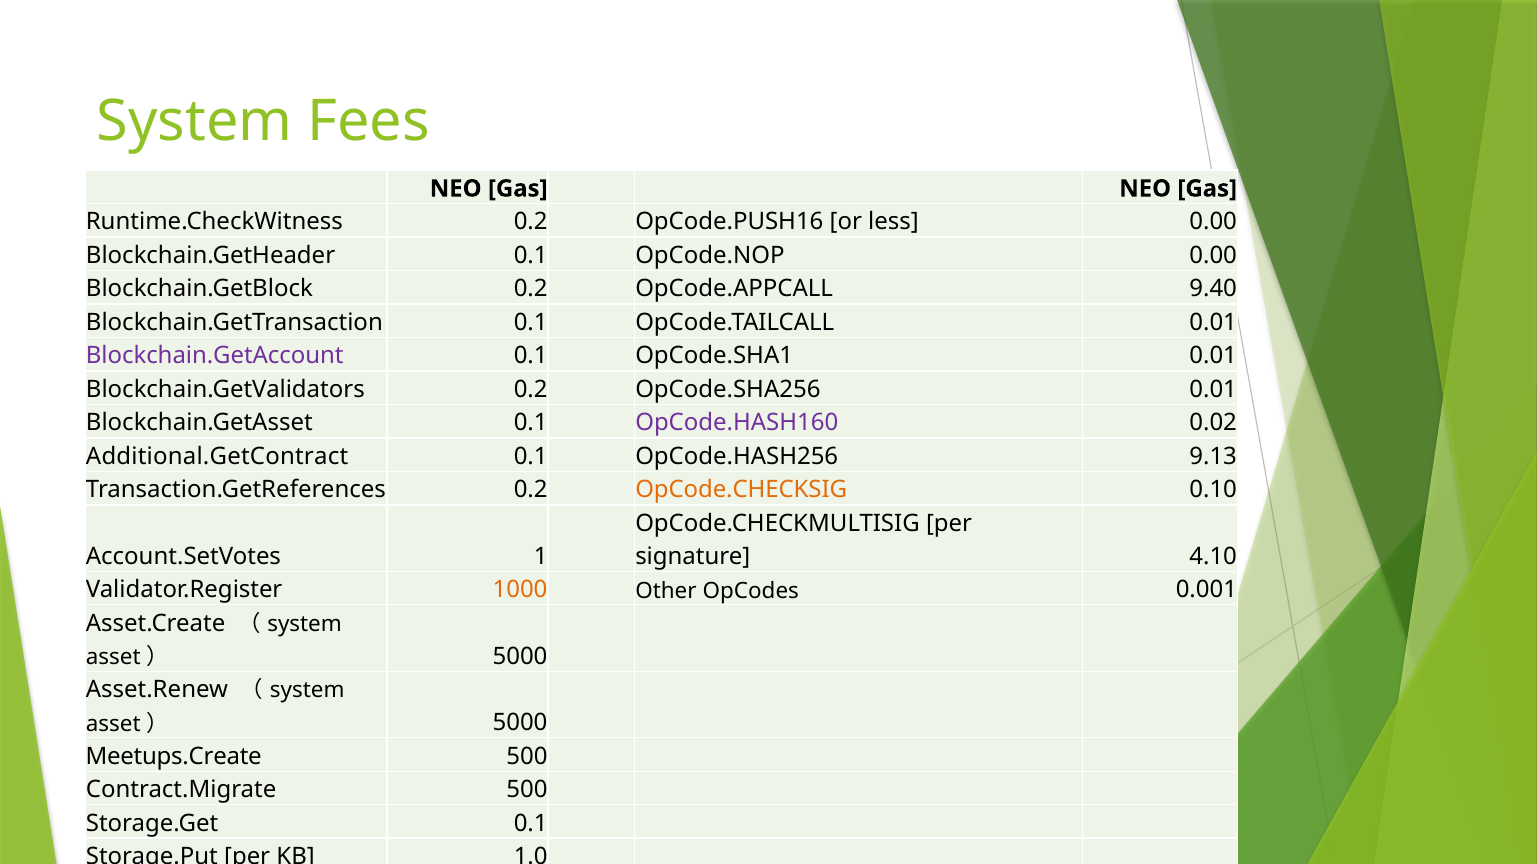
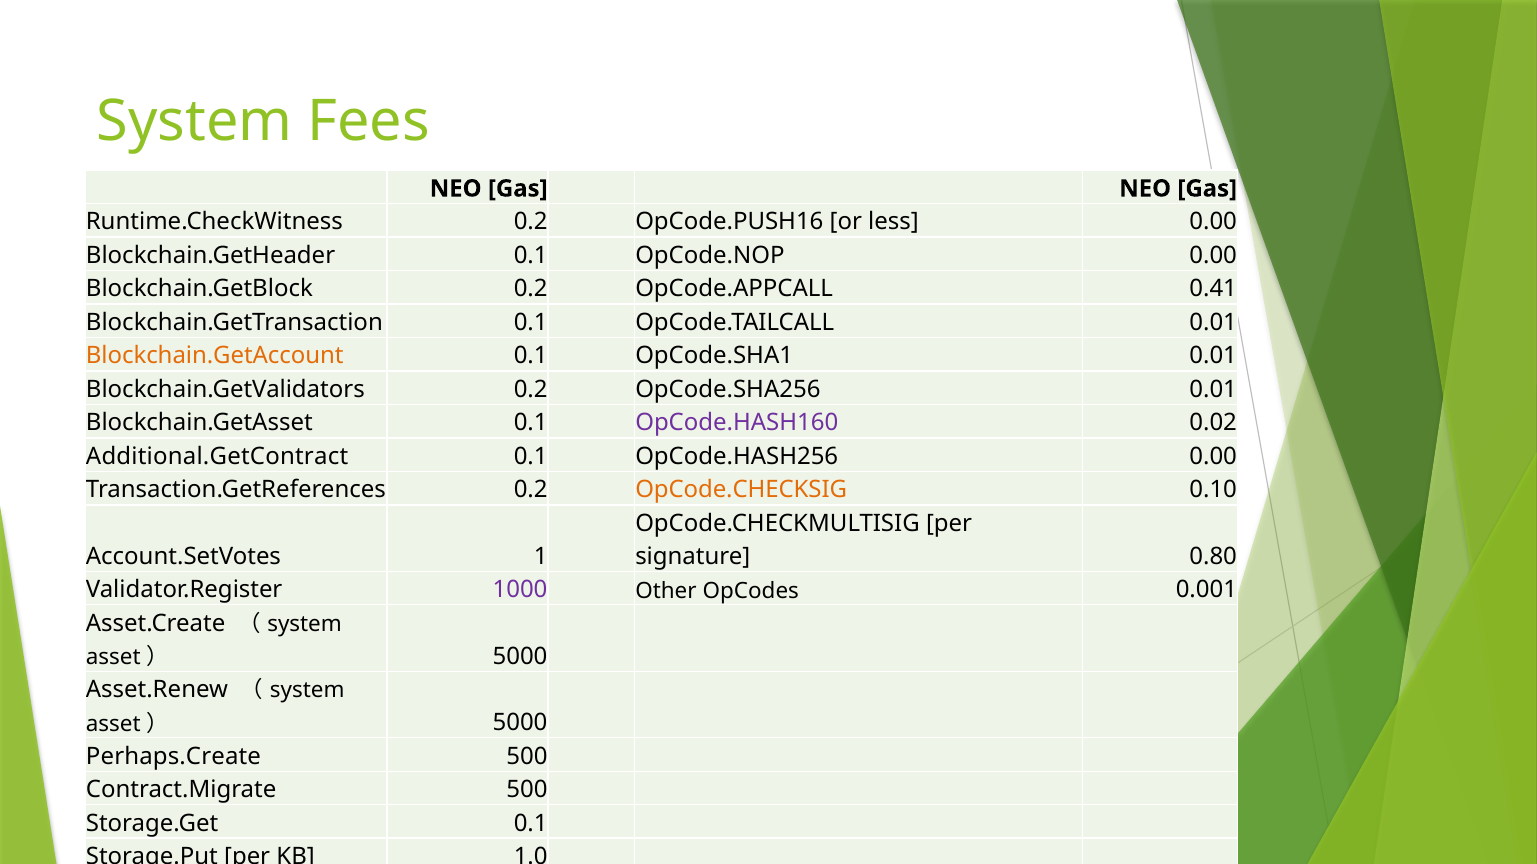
9.40: 9.40 -> 0.41
Blockchain.GetAccount colour: purple -> orange
OpCode.HASH256 9.13: 9.13 -> 0.00
4.10: 4.10 -> 0.80
1000 colour: orange -> purple
Meetups.Create: Meetups.Create -> Perhaps.Create
